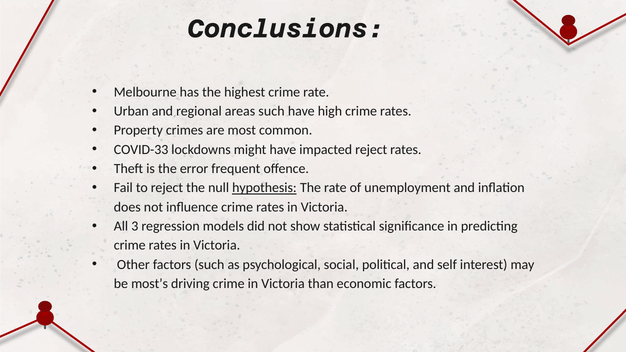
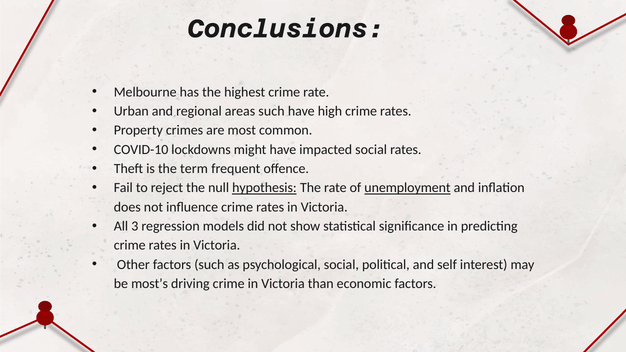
COVID-33: COVID-33 -> COVID-10
impacted reject: reject -> social
error: error -> term
unemployment underline: none -> present
